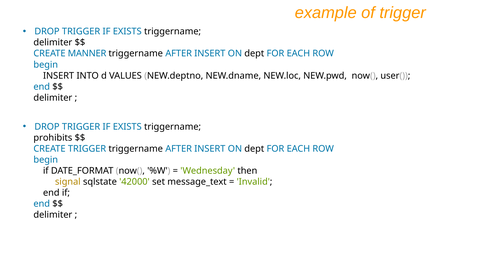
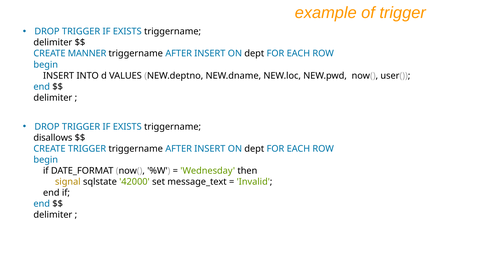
prohibits: prohibits -> disallows
